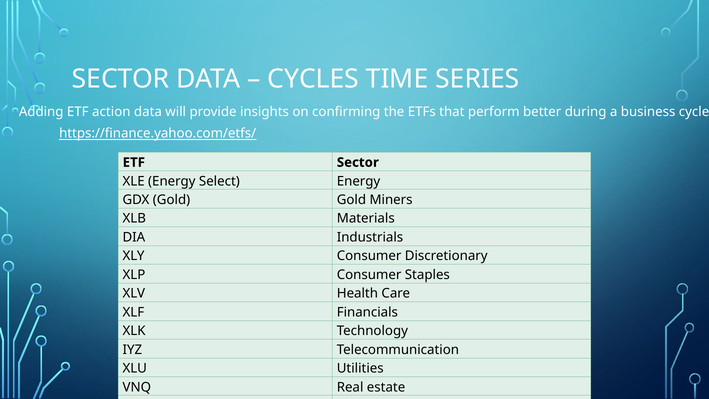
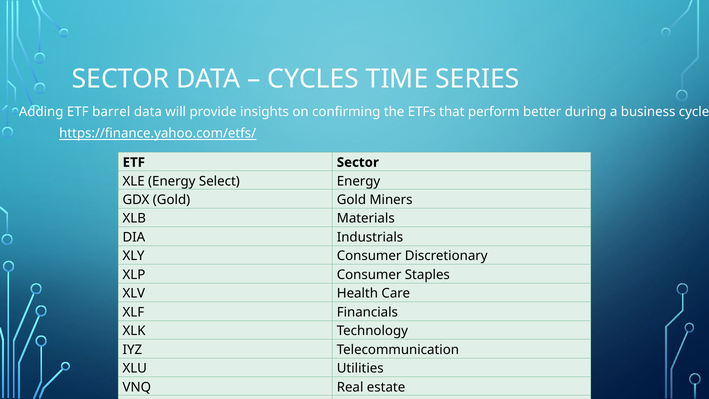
action: action -> barrel
